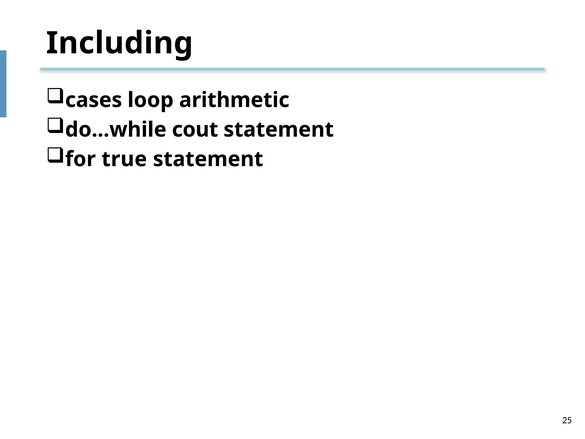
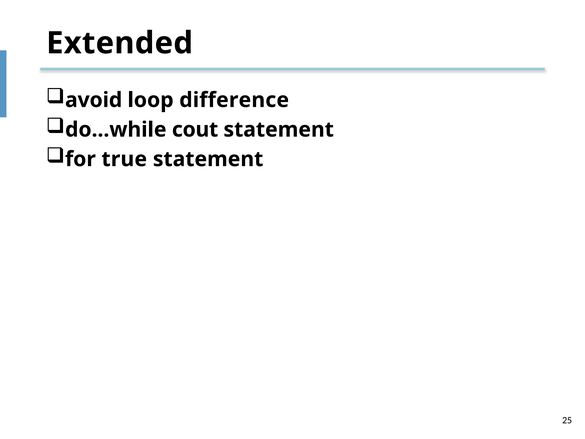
Including: Including -> Extended
cases: cases -> avoid
arithmetic: arithmetic -> difference
